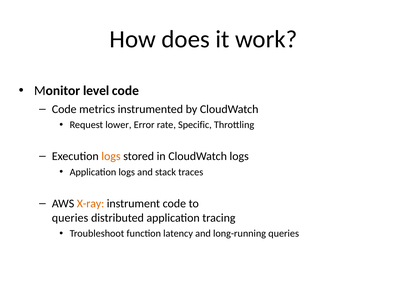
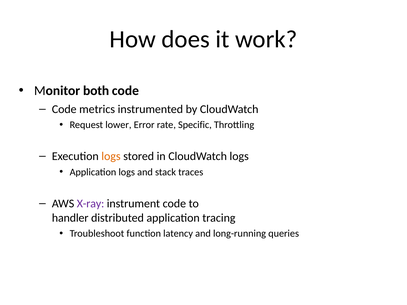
level: level -> both
X-ray colour: orange -> purple
queries at (70, 218): queries -> handler
